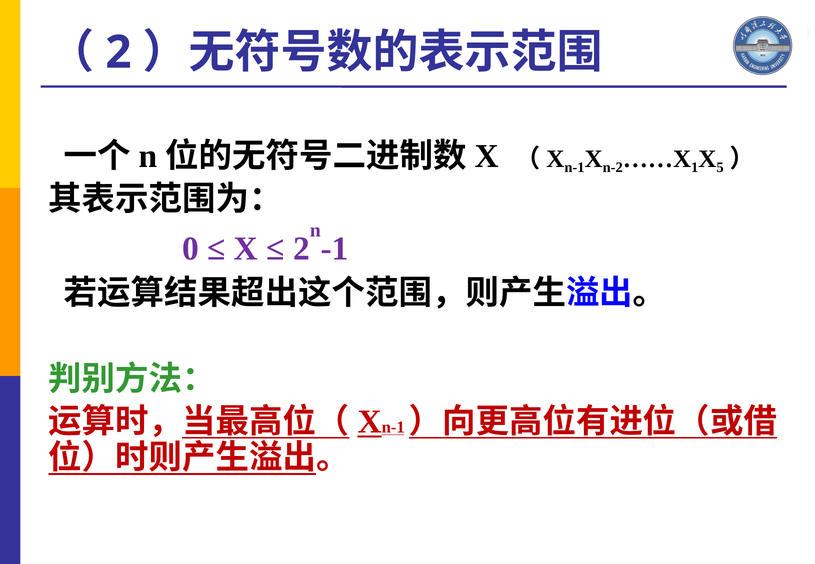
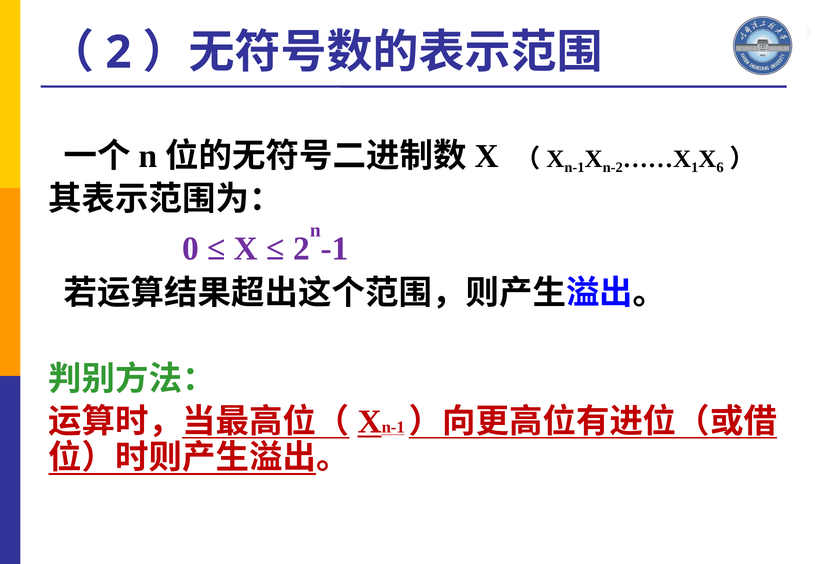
5: 5 -> 6
